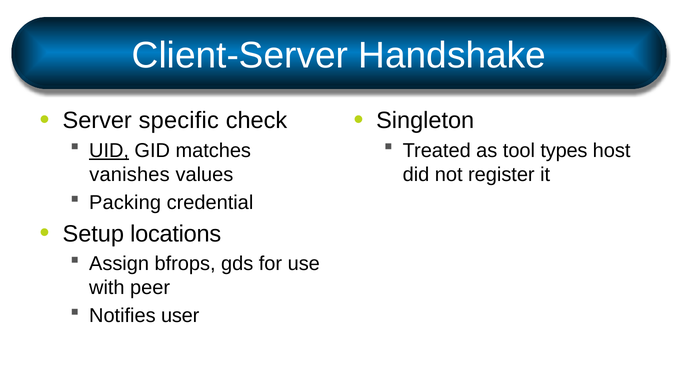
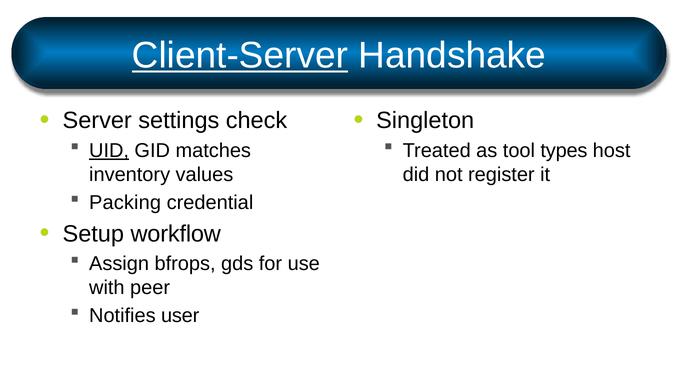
Client-Server underline: none -> present
specific: specific -> settings
vanishes: vanishes -> inventory
locations: locations -> workflow
